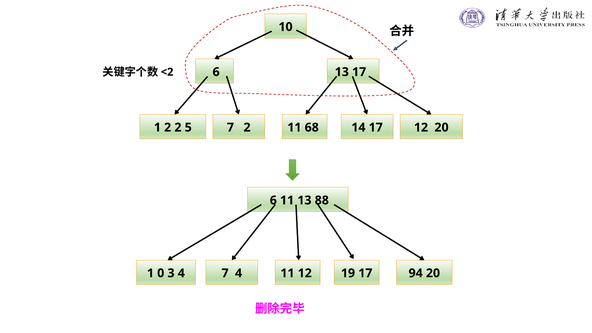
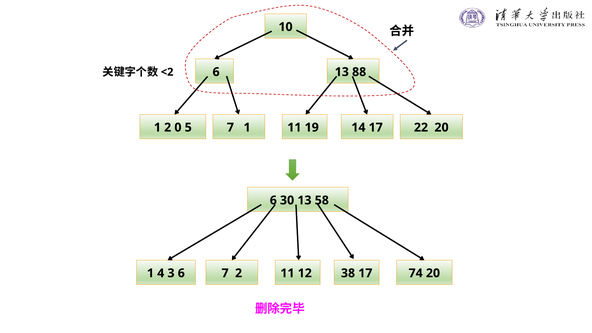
13 17: 17 -> 88
2 2: 2 -> 0
7 2: 2 -> 1
68: 68 -> 19
17 12: 12 -> 22
6 11: 11 -> 30
88: 88 -> 58
0: 0 -> 4
3 4: 4 -> 6
7 4: 4 -> 2
19: 19 -> 38
94: 94 -> 74
